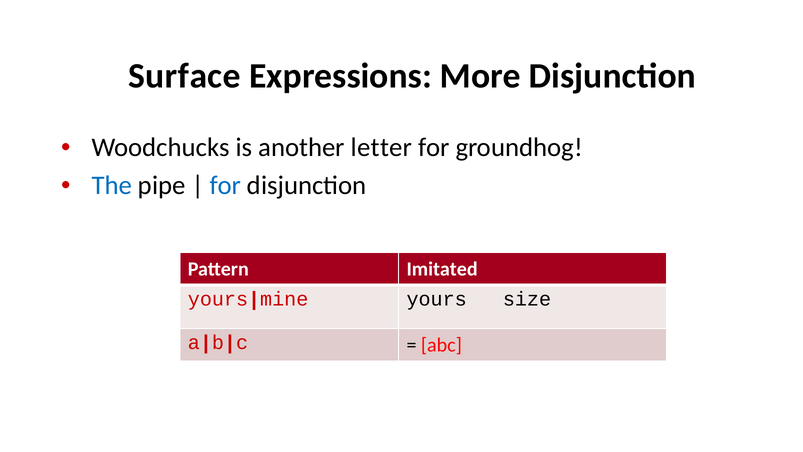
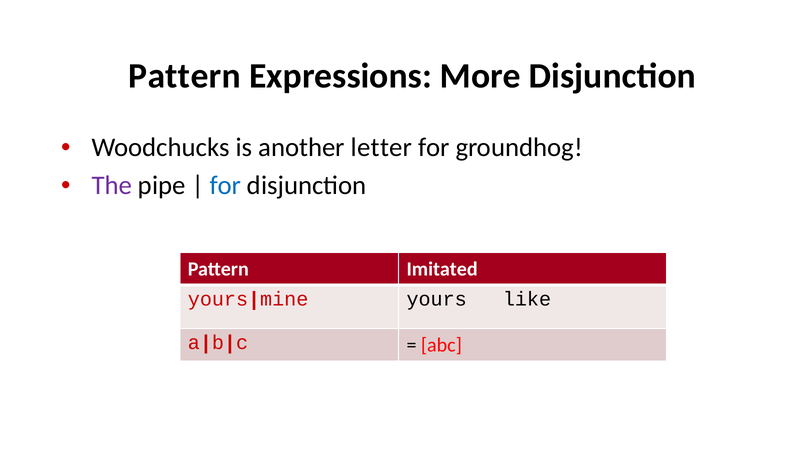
Surface at (184, 76): Surface -> Pattern
The colour: blue -> purple
size: size -> like
